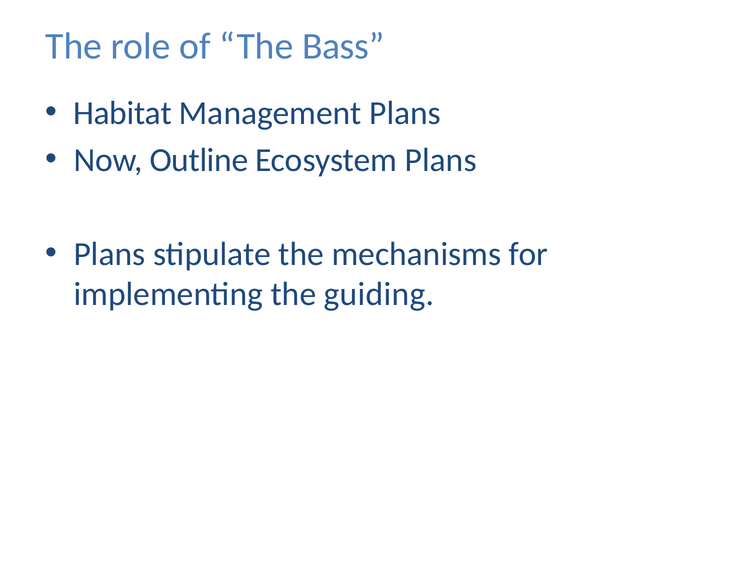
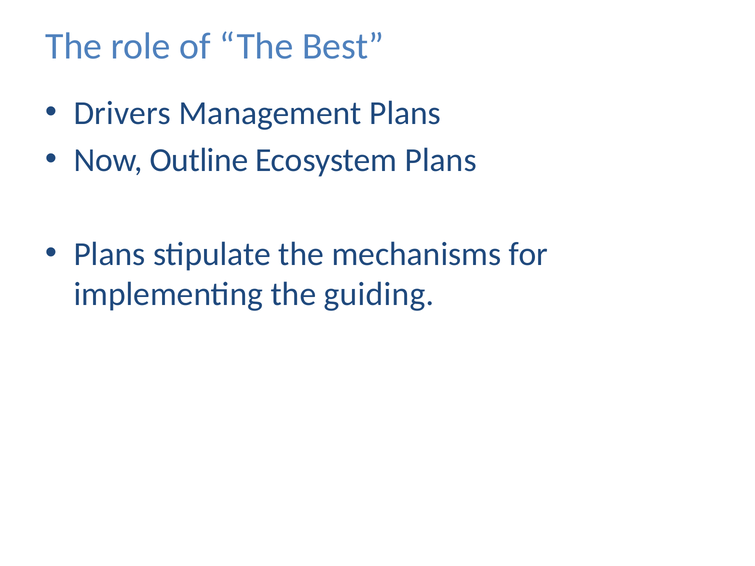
Bass: Bass -> Best
Habitat: Habitat -> Drivers
